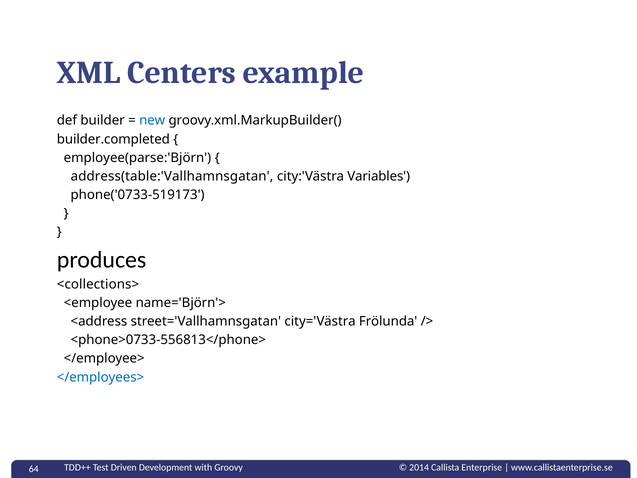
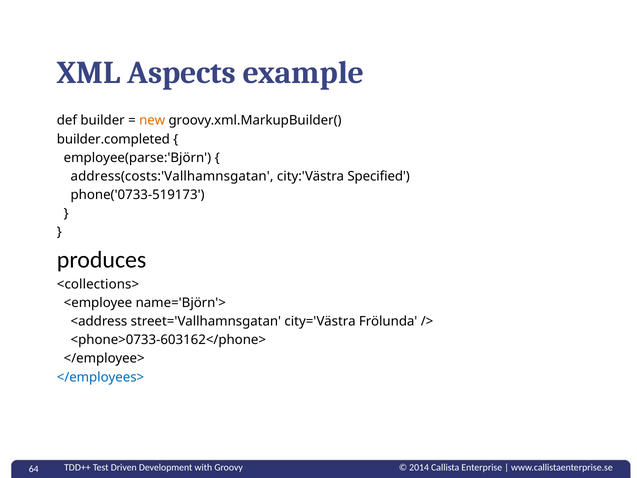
Centers: Centers -> Aspects
new colour: blue -> orange
address(table:'Vallhamnsgatan: address(table:'Vallhamnsgatan -> address(costs:'Vallhamnsgatan
Variables: Variables -> Specified
<phone>0733-556813</phone>: <phone>0733-556813</phone> -> <phone>0733-603162</phone>
